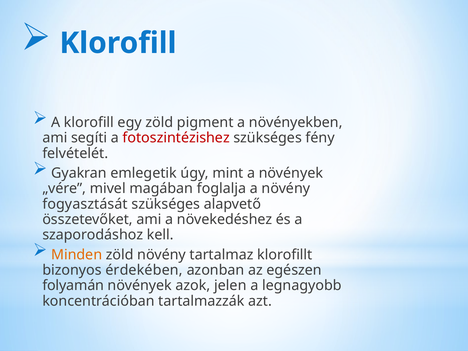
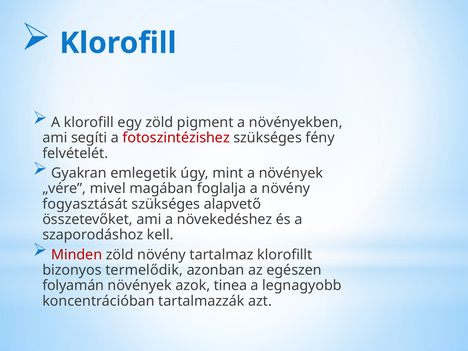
Minden colour: orange -> red
érdekében: érdekében -> termelődik
jelen: jelen -> tinea
